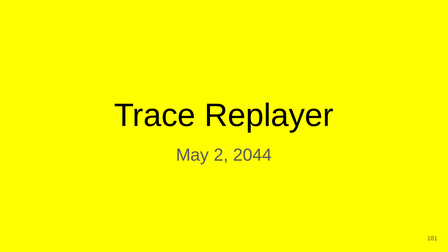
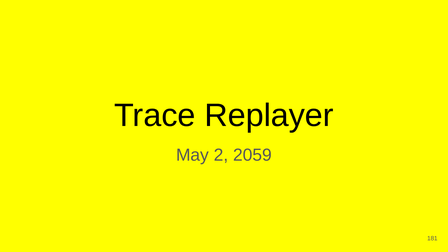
2044: 2044 -> 2059
